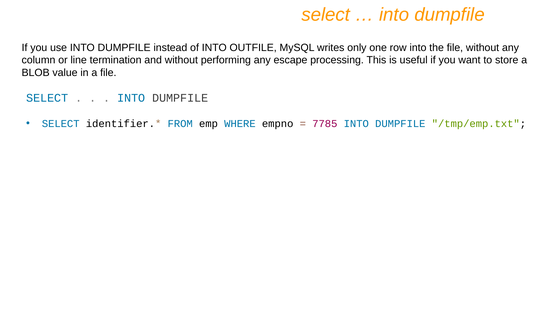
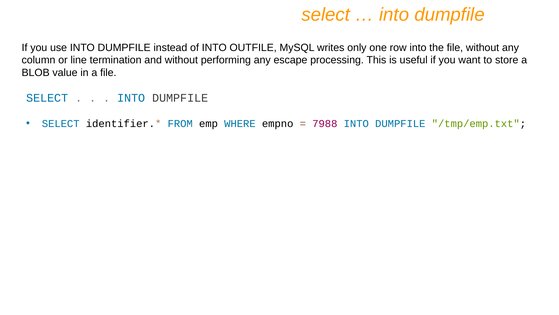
7785: 7785 -> 7988
